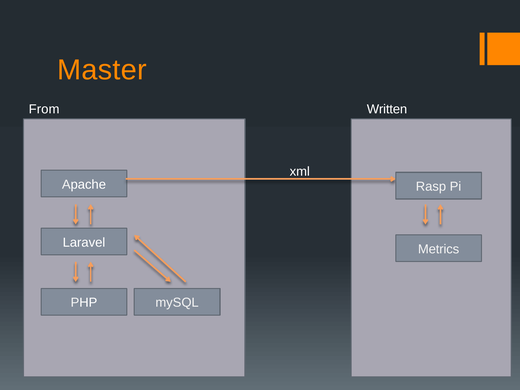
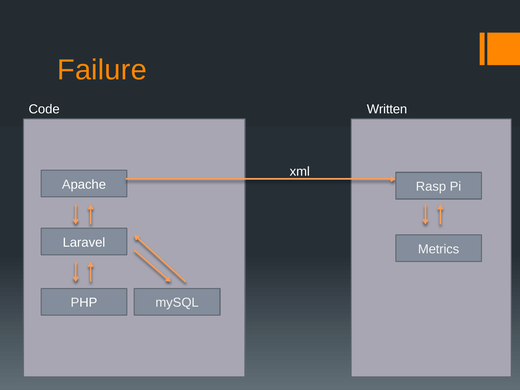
Master: Master -> Failure
From: From -> Code
